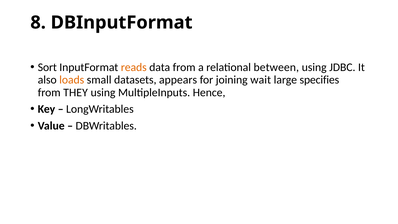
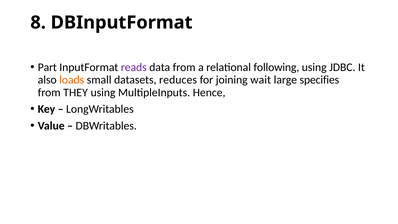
Sort: Sort -> Part
reads colour: orange -> purple
between: between -> following
appears: appears -> reduces
